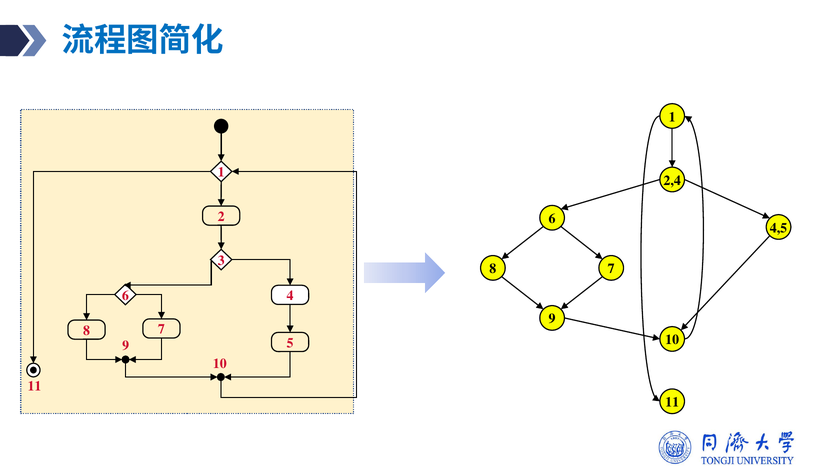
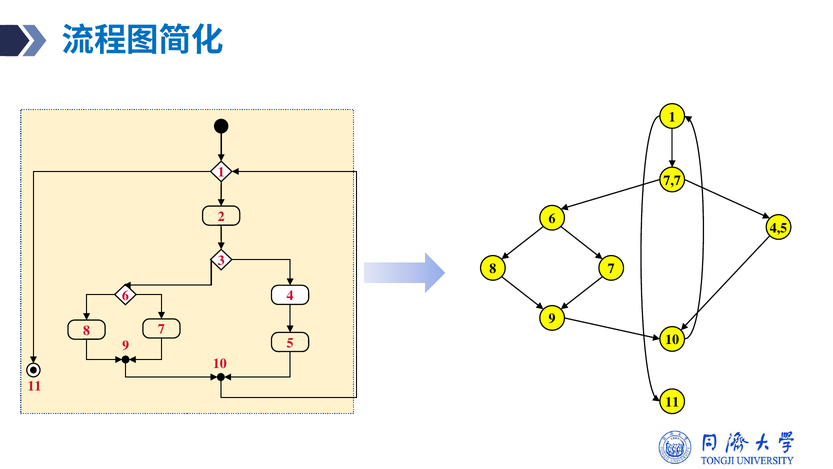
2,4: 2,4 -> 7,7
